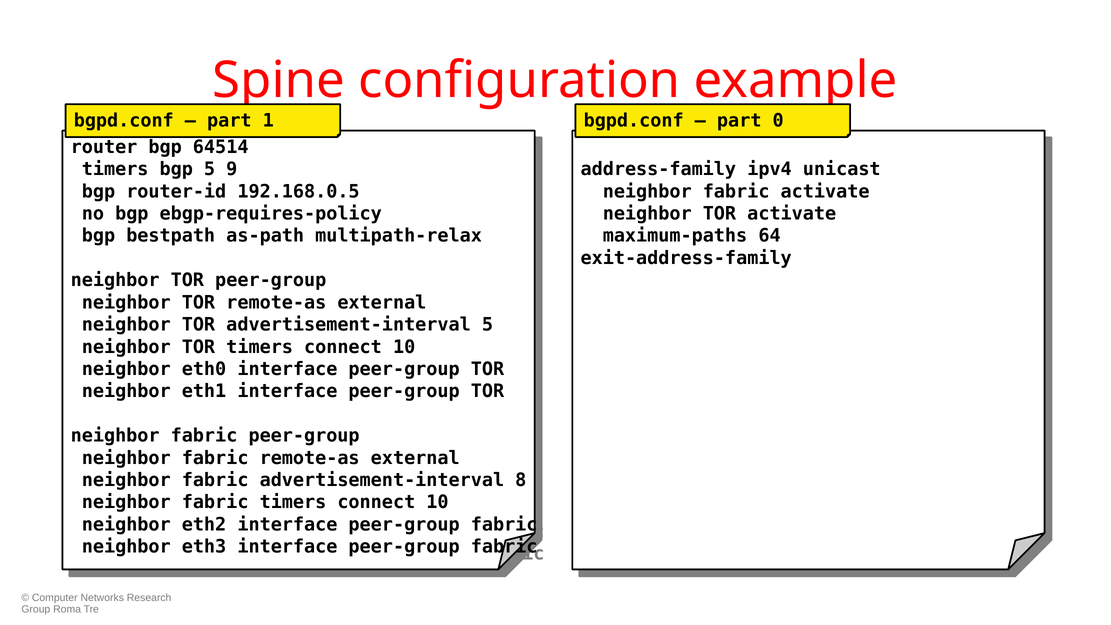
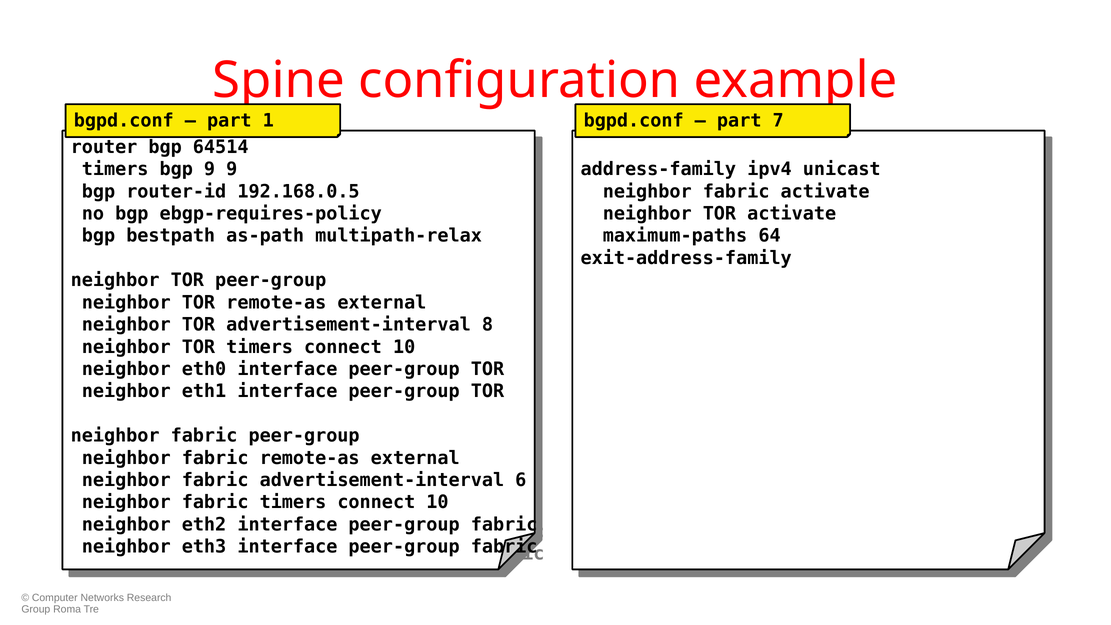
part 0: 0 -> 7
5 at (210, 169): 5 -> 9
5 at (487, 325): 5 -> 8
8: 8 -> 6
